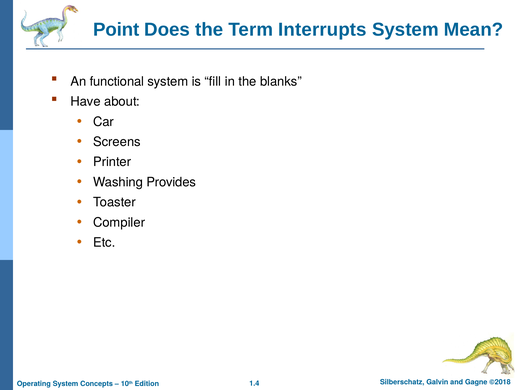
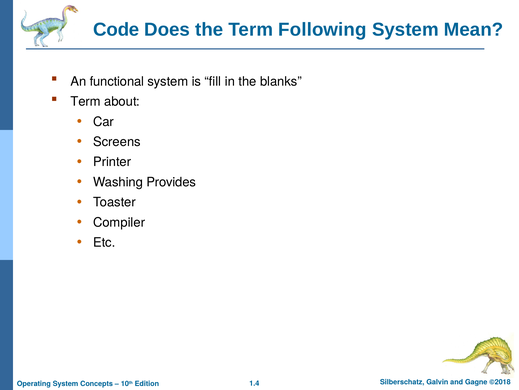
Point: Point -> Code
Interrupts: Interrupts -> Following
Have at (86, 101): Have -> Term
